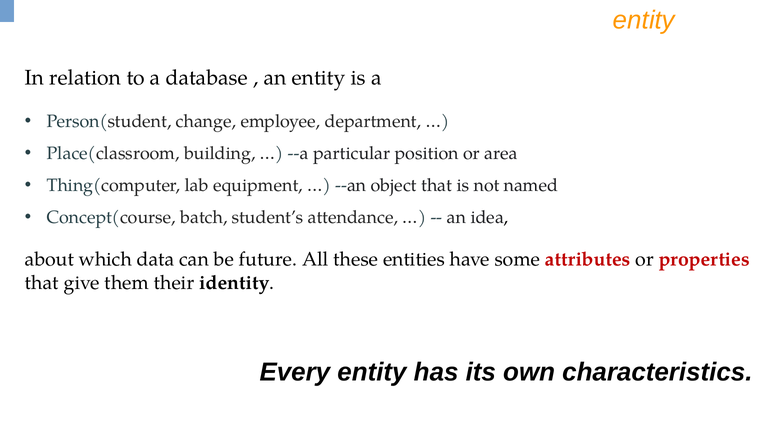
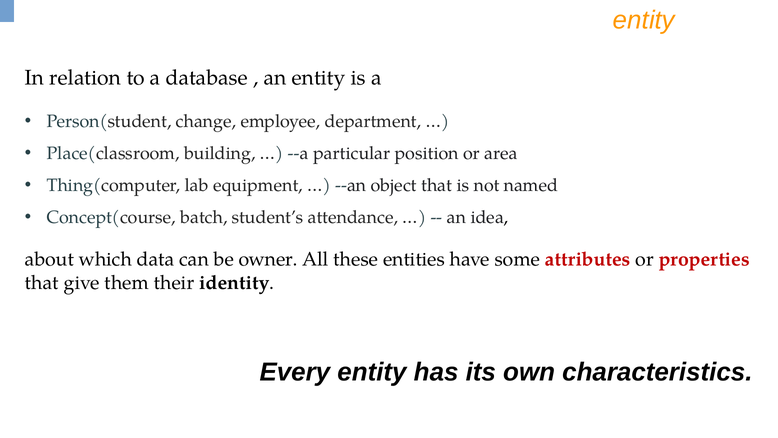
future: future -> owner
